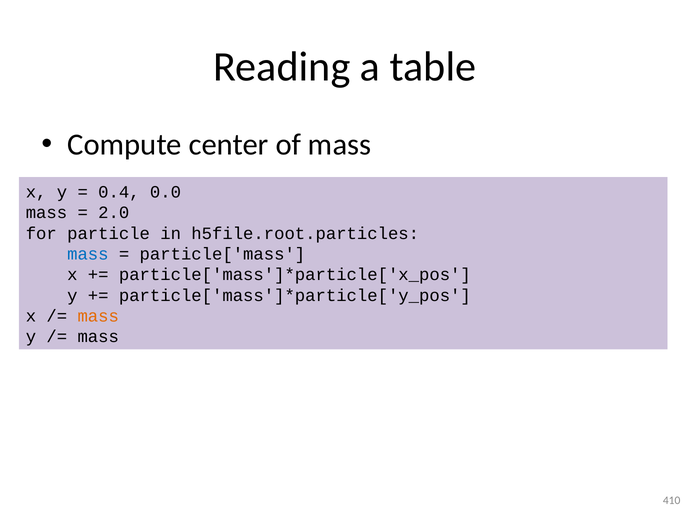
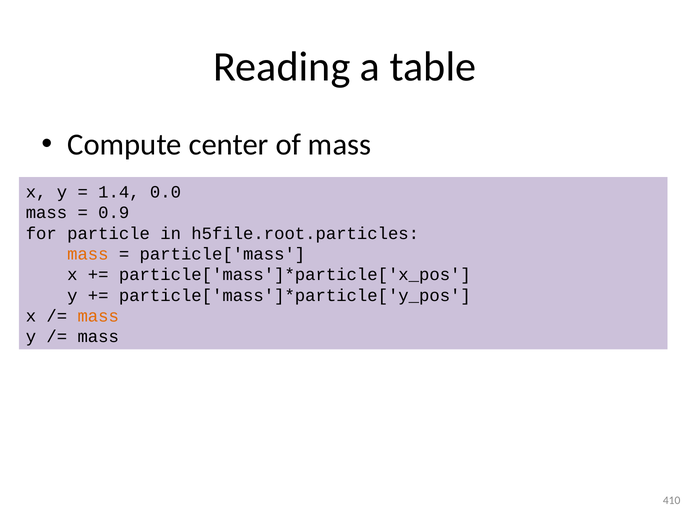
0.4: 0.4 -> 1.4
2.0: 2.0 -> 0.9
mass at (88, 254) colour: blue -> orange
